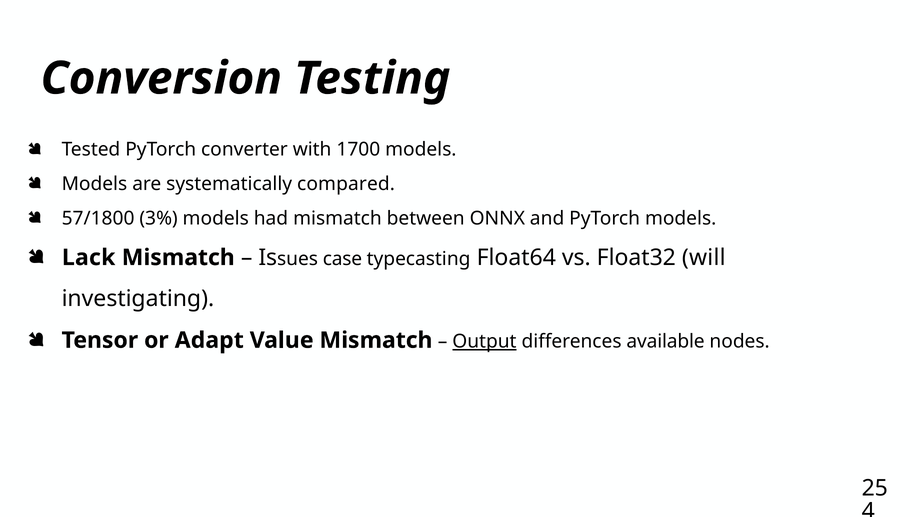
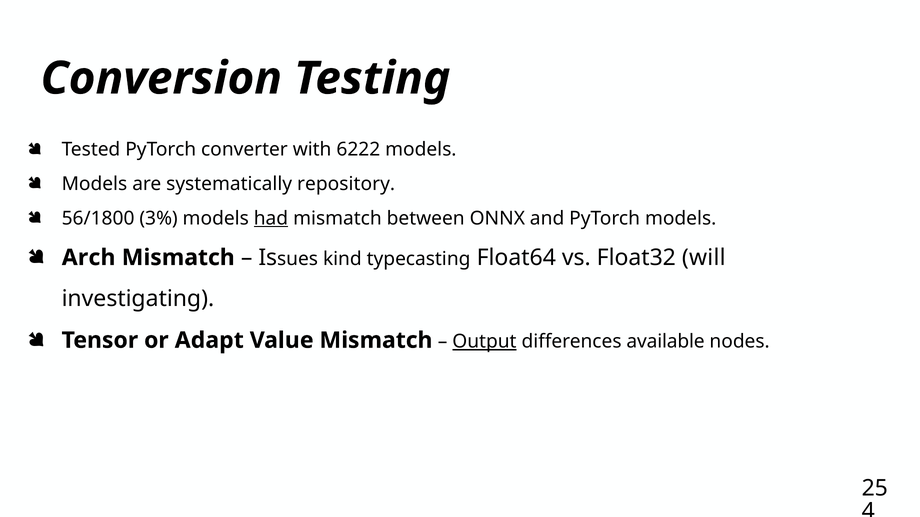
1700: 1700 -> 6222
compared: compared -> repository
57/1800: 57/1800 -> 56/1800
had underline: none -> present
Lack: Lack -> Arch
case: case -> kind
